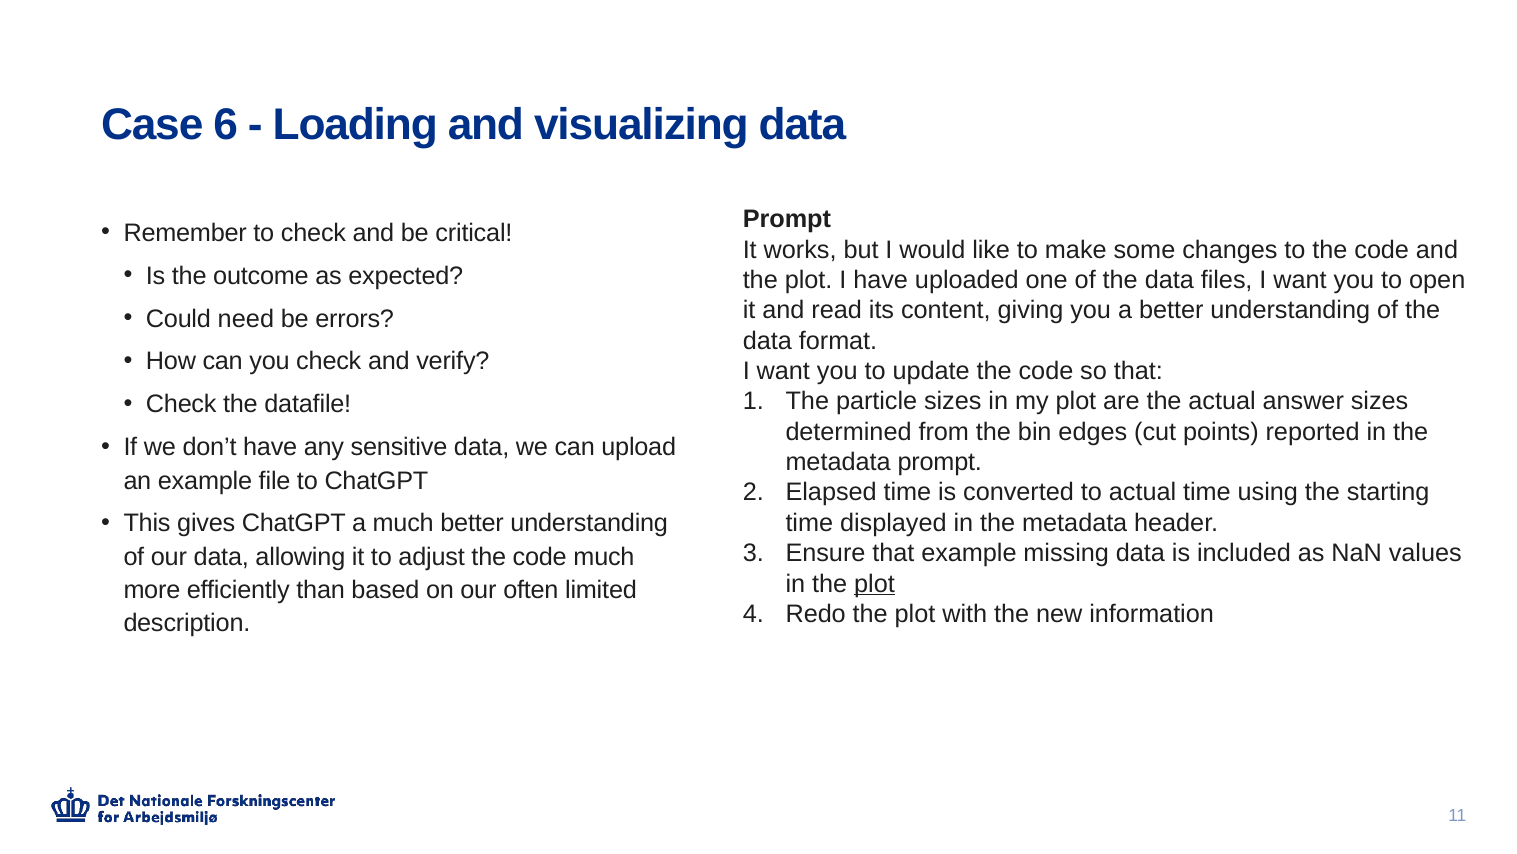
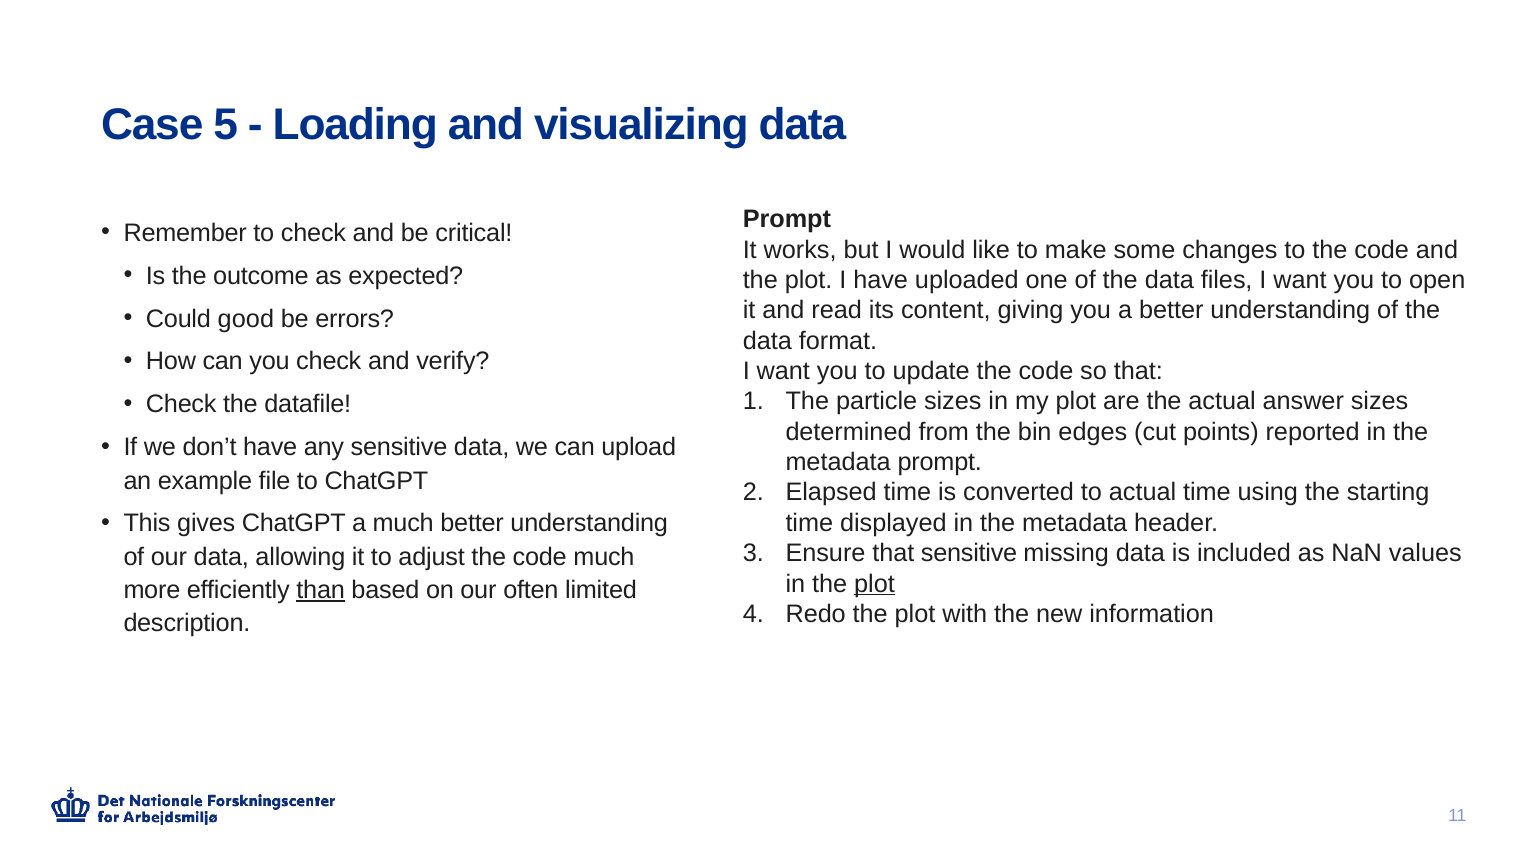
6: 6 -> 5
need: need -> good
that example: example -> sensitive
than underline: none -> present
